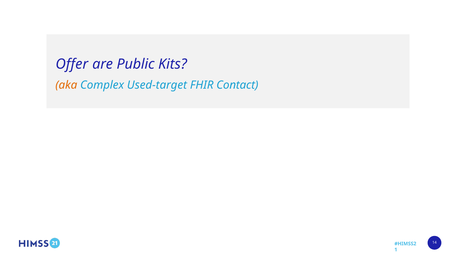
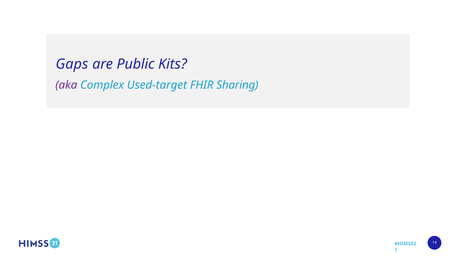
Offer: Offer -> Gaps
aka colour: orange -> purple
Contact: Contact -> Sharing
